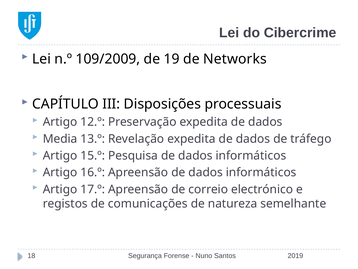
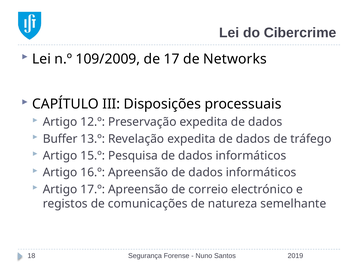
19: 19 -> 17
Media: Media -> Buffer
